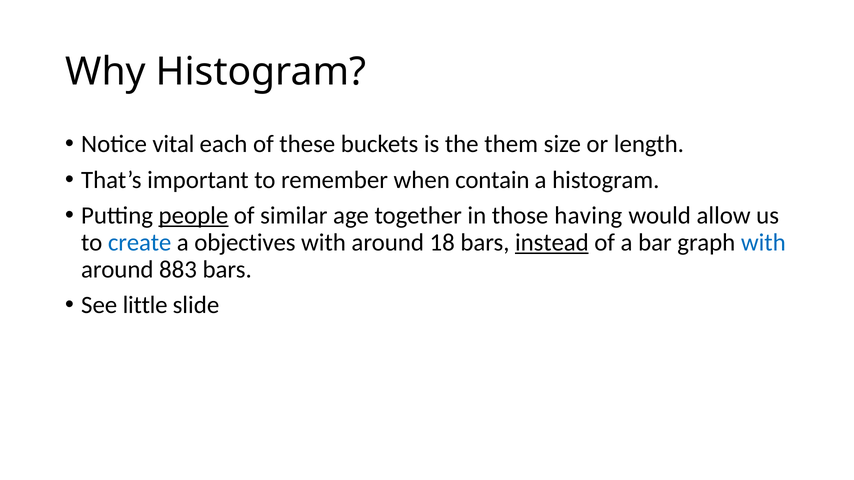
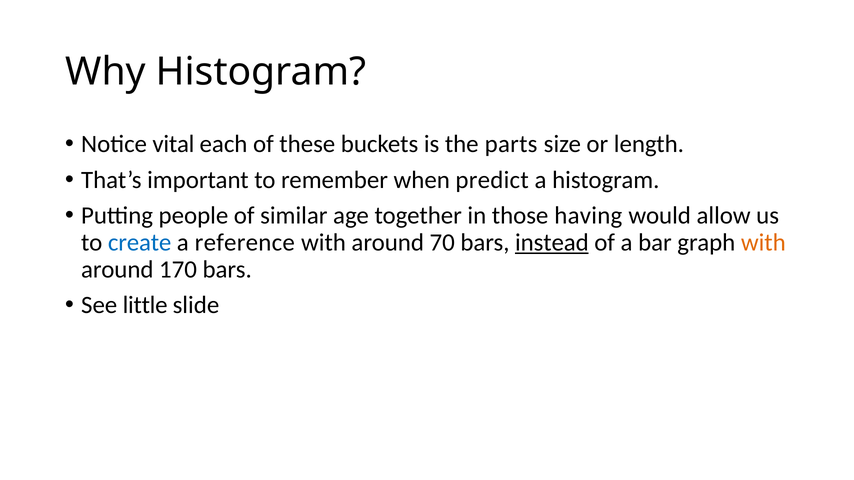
them: them -> parts
contain: contain -> predict
people underline: present -> none
objectives: objectives -> reference
18: 18 -> 70
with at (763, 243) colour: blue -> orange
883: 883 -> 170
